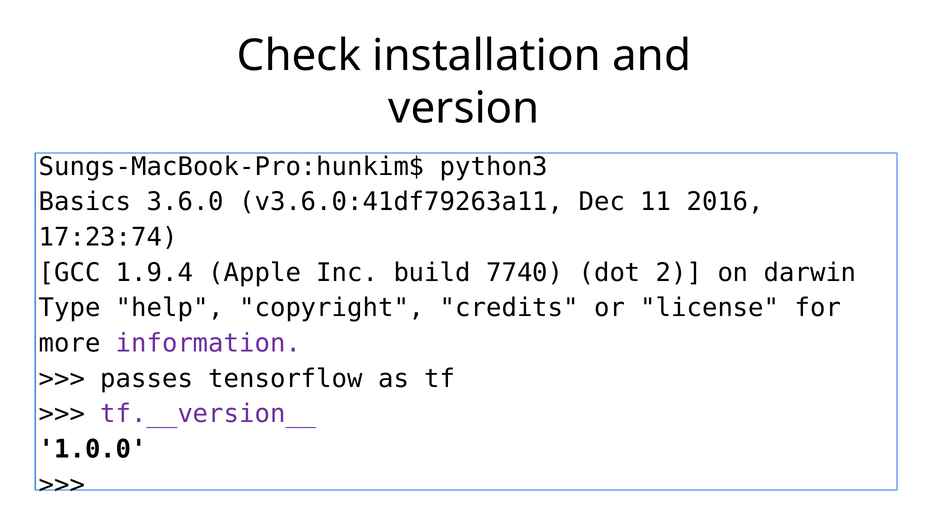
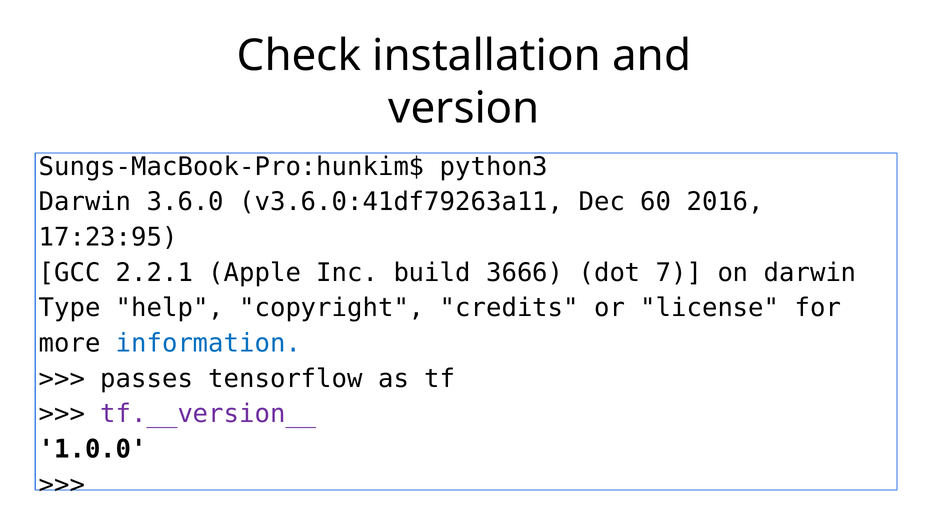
Basics at (85, 202): Basics -> Darwin
11: 11 -> 60
17:23:74: 17:23:74 -> 17:23:95
1.9.4: 1.9.4 -> 2.2.1
7740: 7740 -> 3666
2: 2 -> 7
information colour: purple -> blue
